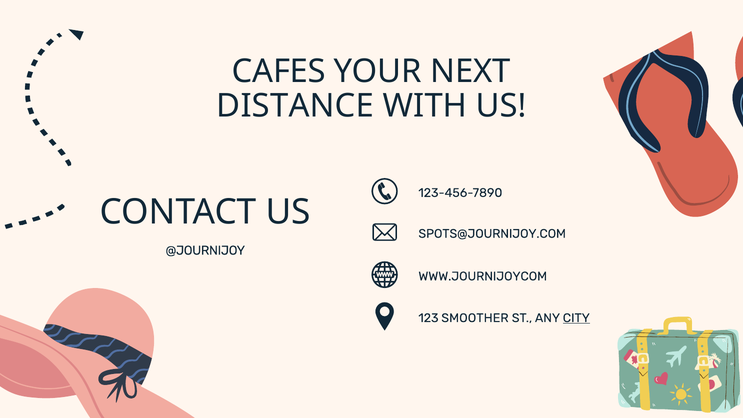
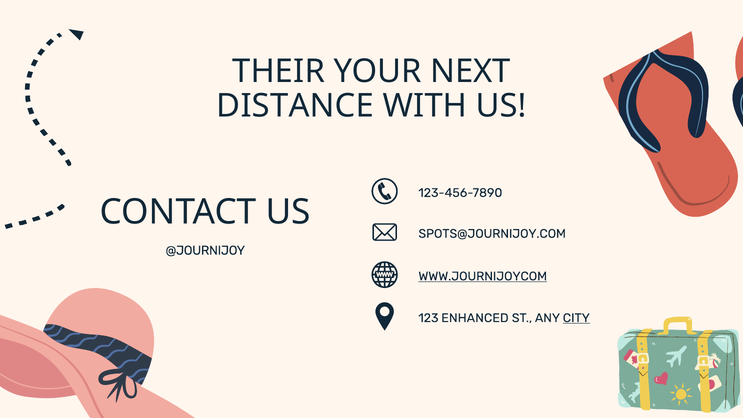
CAFES: CAFES -> THEIR
WWW.JOURNIJOYCOM underline: none -> present
SMOOTHER: SMOOTHER -> ENHANCED
